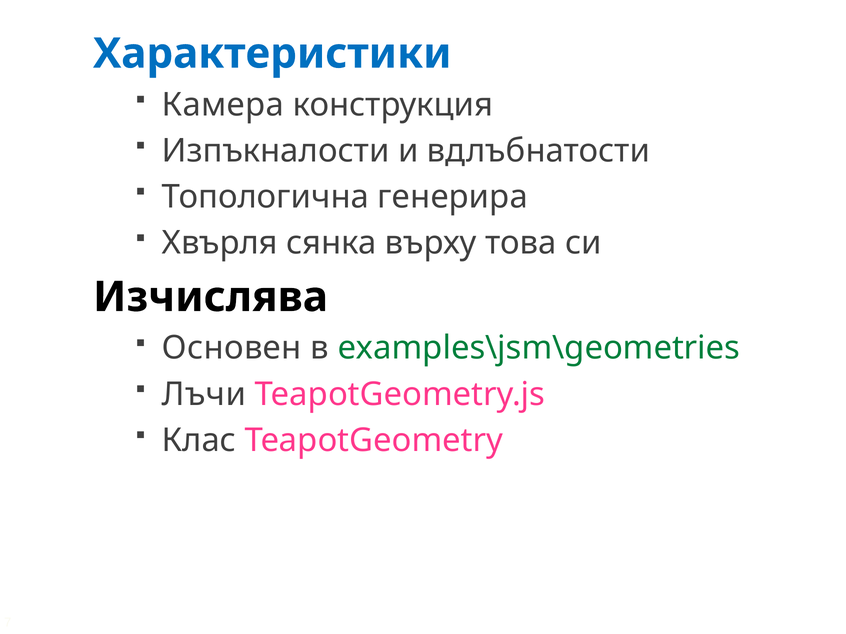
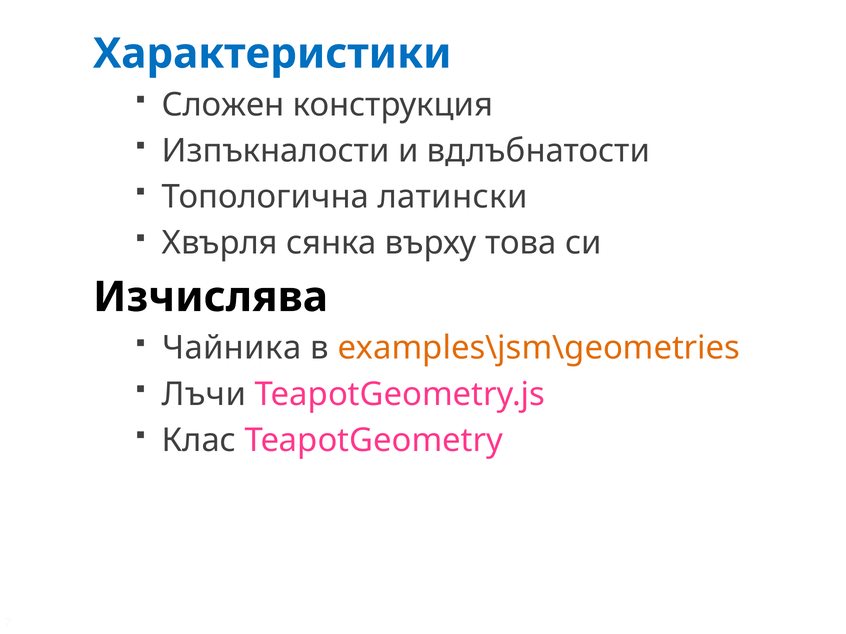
Камера: Камера -> Сложен
генерира: генерира -> латински
Основен: Основен -> Чайника
examples\jsm\geometries colour: green -> orange
